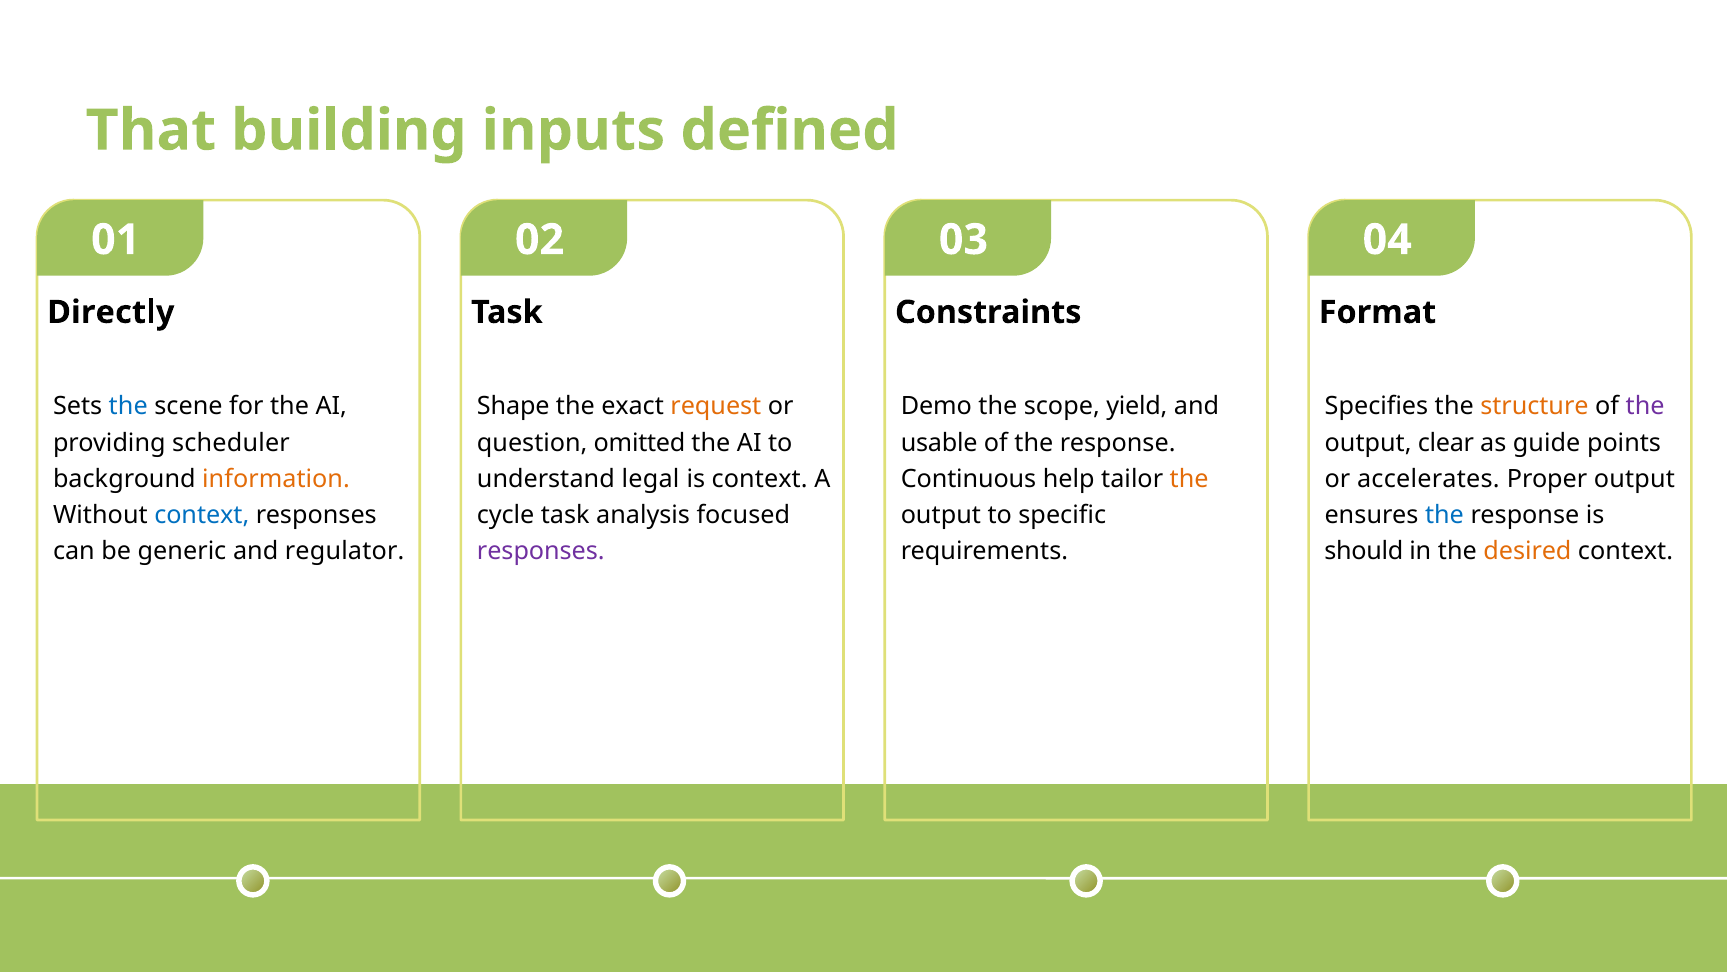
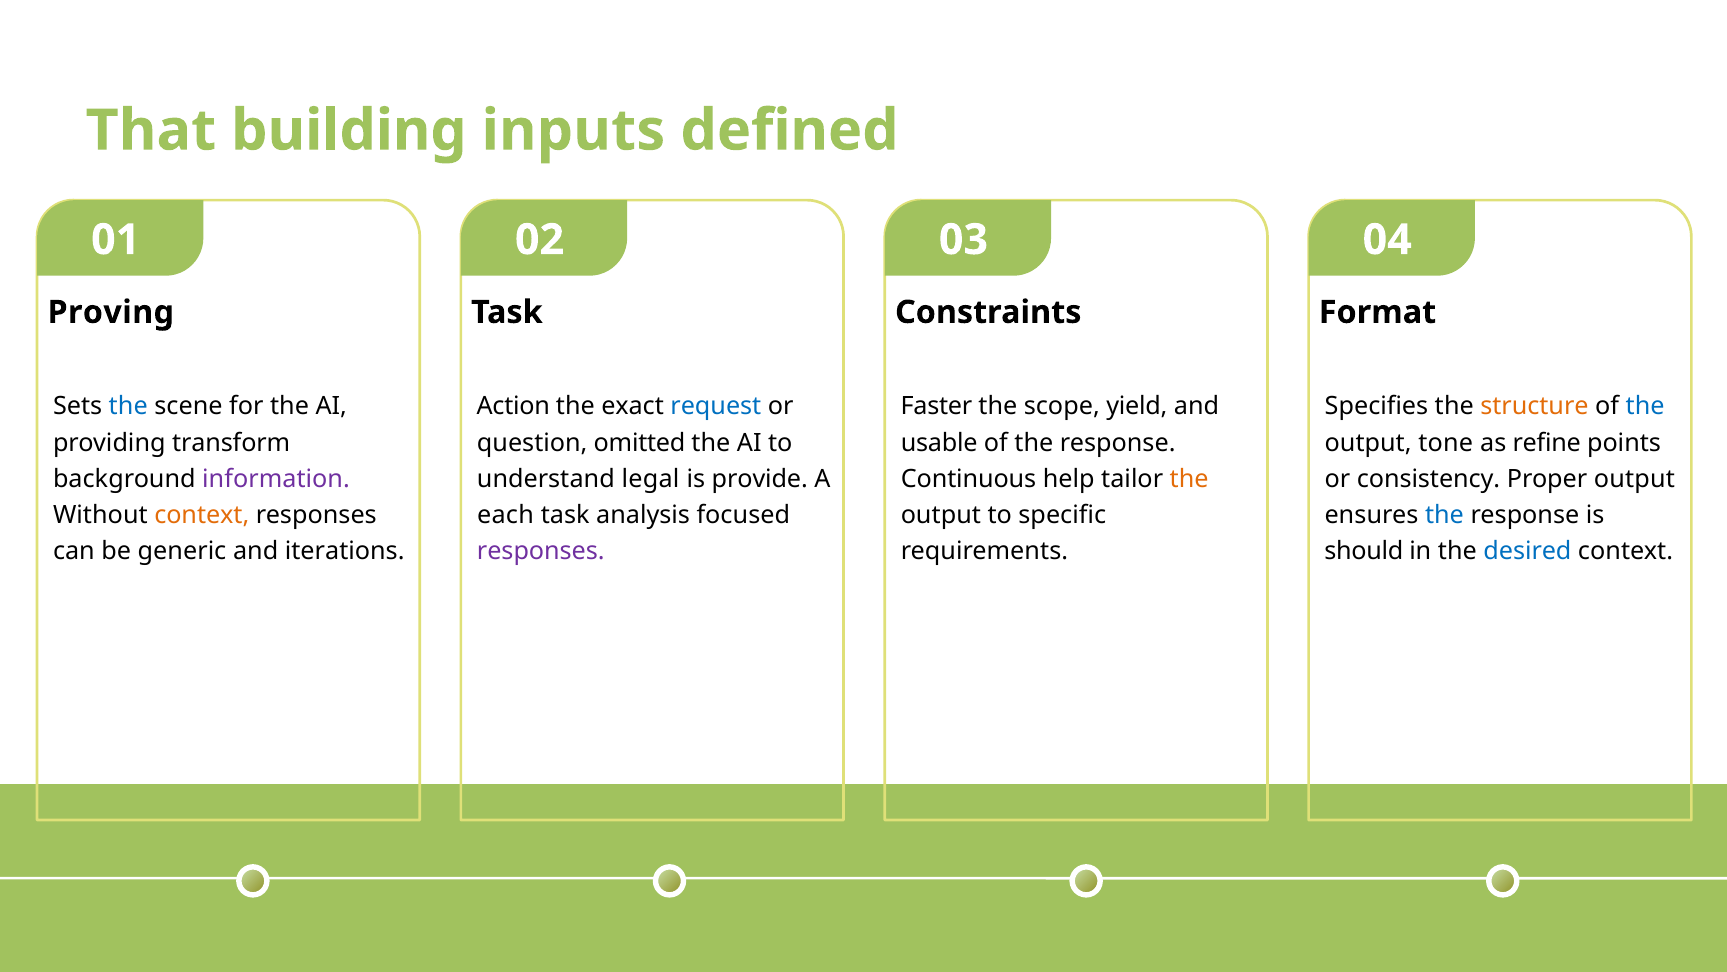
Directly: Directly -> Proving
Shape: Shape -> Action
request colour: orange -> blue
Demo: Demo -> Faster
the at (1645, 406) colour: purple -> blue
scheduler: scheduler -> transform
clear: clear -> tone
guide: guide -> refine
information colour: orange -> purple
is context: context -> provide
accelerates: accelerates -> consistency
context at (202, 515) colour: blue -> orange
cycle: cycle -> each
regulator: regulator -> iterations
desired colour: orange -> blue
